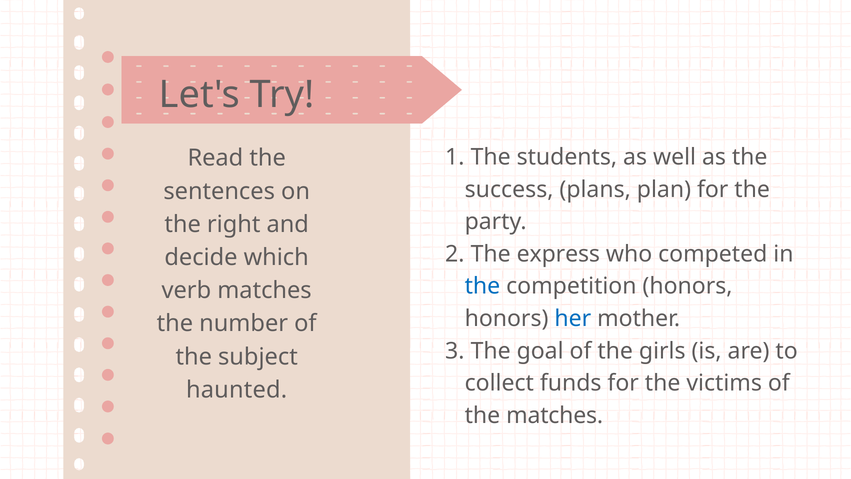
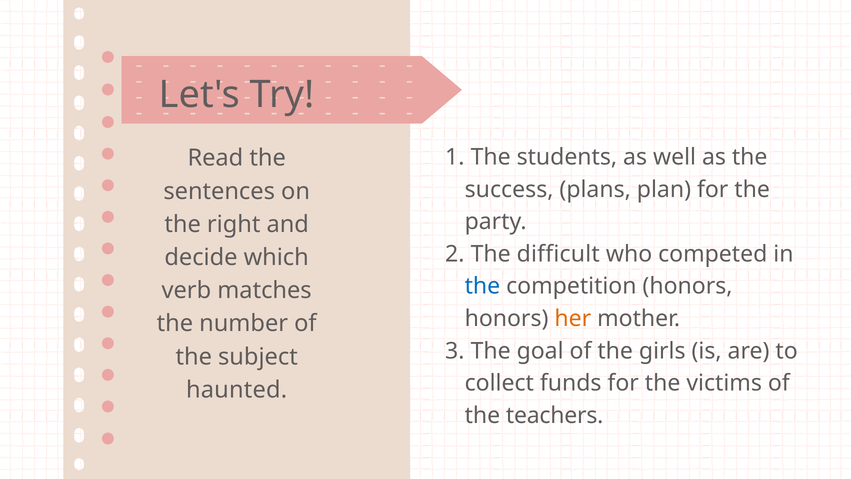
express: express -> difficult
her colour: blue -> orange
the matches: matches -> teachers
